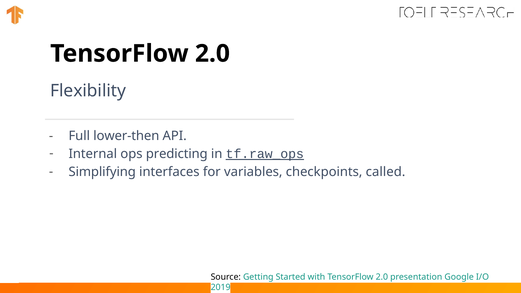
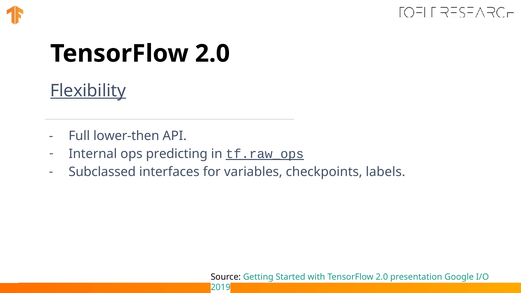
Flexibility underline: none -> present
Simplifying: Simplifying -> Subclassed
called: called -> labels
